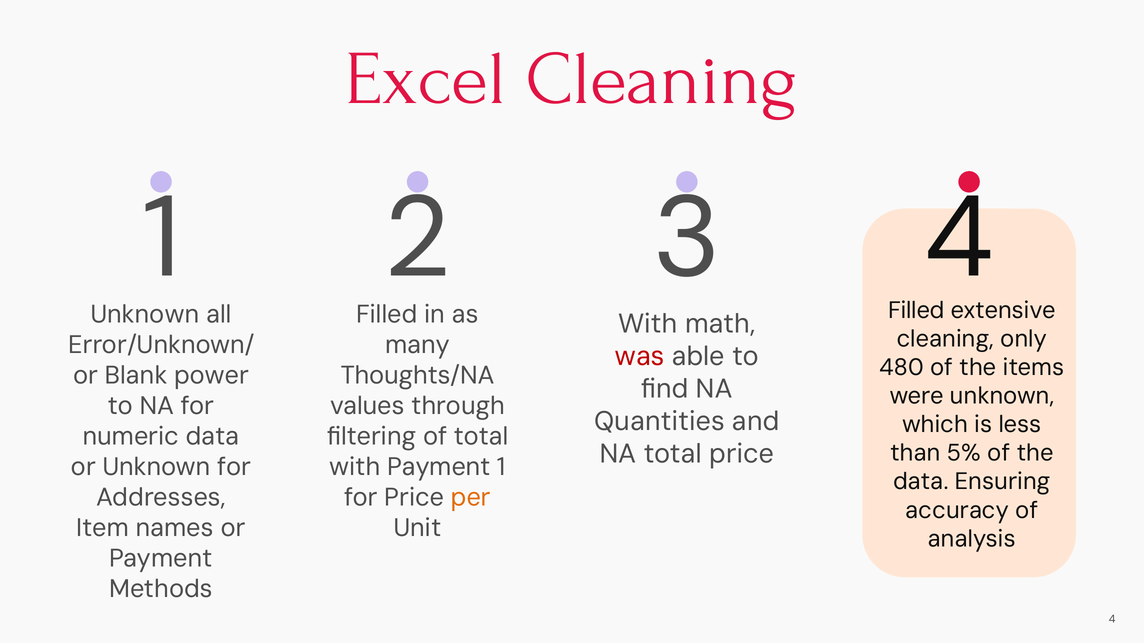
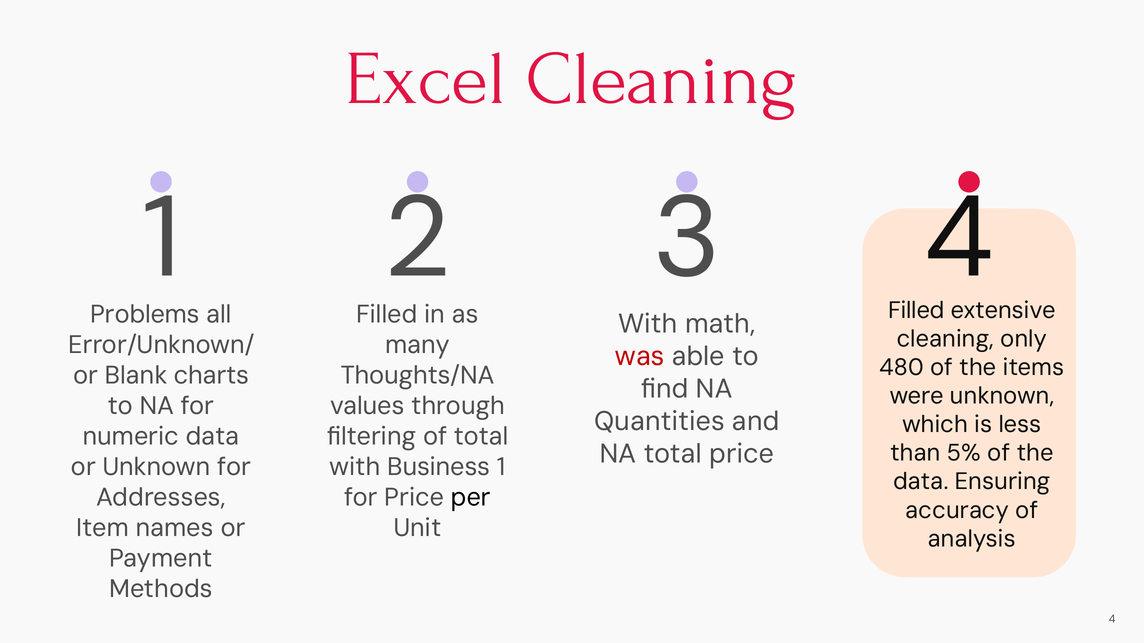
Unknown at (145, 315): Unknown -> Problems
power: power -> charts
with Payment: Payment -> Business
per colour: orange -> black
